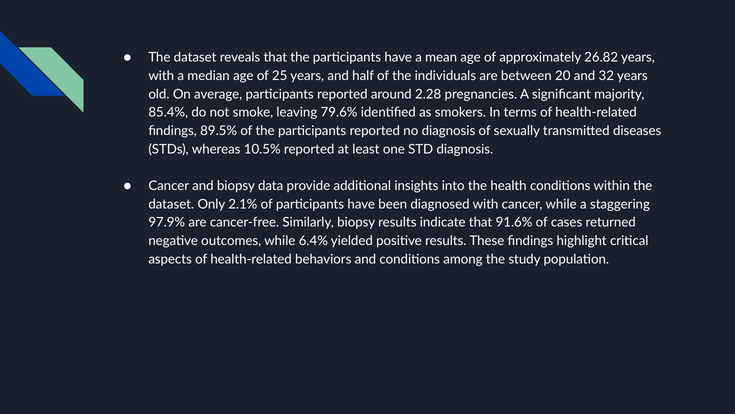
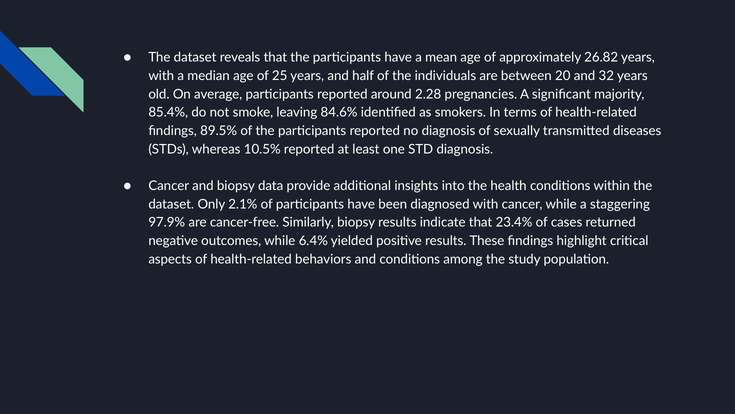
79.6%: 79.6% -> 84.6%
91.6%: 91.6% -> 23.4%
